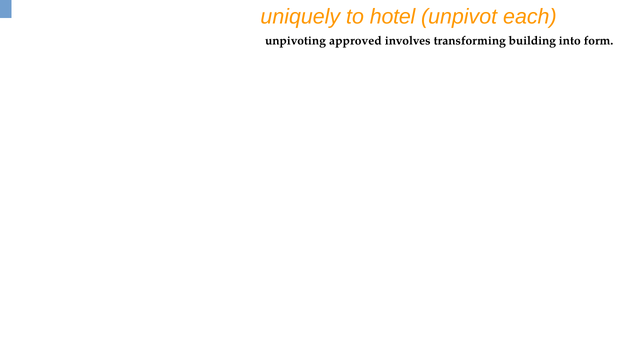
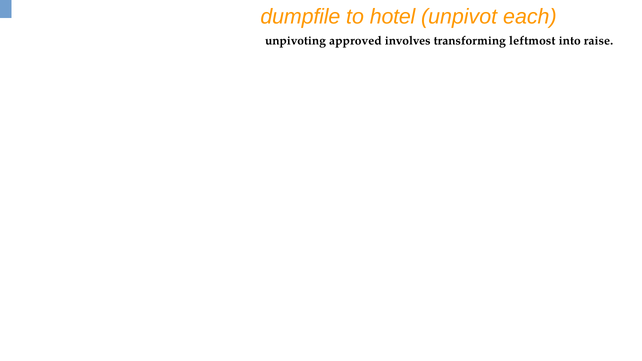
uniquely: uniquely -> dumpfile
building: building -> leftmost
form: form -> raise
